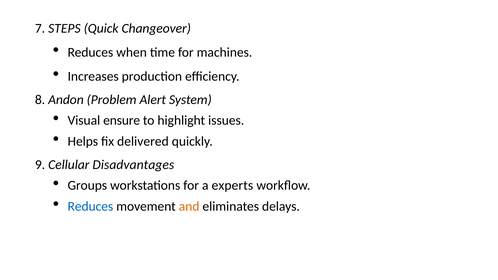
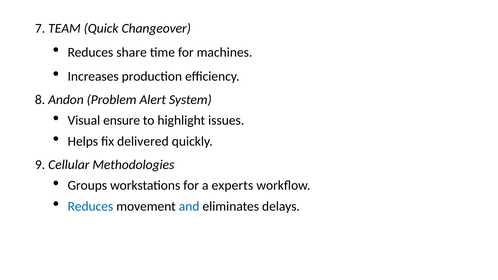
STEPS: STEPS -> TEAM
when: when -> share
Disadvantages: Disadvantages -> Methodologies
and colour: orange -> blue
